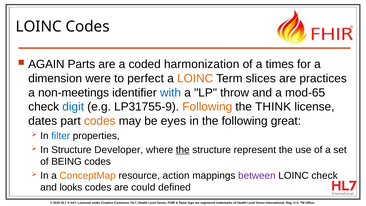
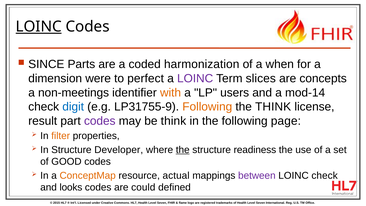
LOINC at (39, 27) underline: none -> present
AGAIN: AGAIN -> SINCE
times: times -> when
LOINC at (195, 78) colour: orange -> purple
practices: practices -> concepts
with colour: blue -> orange
throw: throw -> users
mod-65: mod-65 -> mod-14
dates: dates -> result
codes at (100, 121) colour: orange -> purple
be eyes: eyes -> think
great: great -> page
filter colour: blue -> orange
represent: represent -> readiness
BEING: BEING -> GOOD
action: action -> actual
